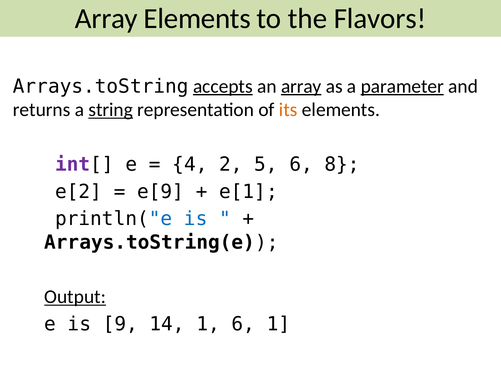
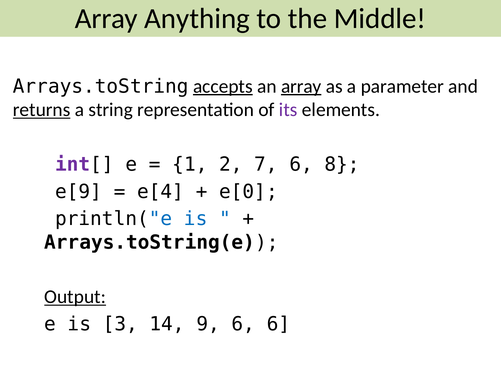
Array Elements: Elements -> Anything
Flavors: Flavors -> Middle
parameter underline: present -> none
returns underline: none -> present
string underline: present -> none
its colour: orange -> purple
4: 4 -> 1
5: 5 -> 7
e[2: e[2 -> e[9
e[9: e[9 -> e[4
e[1: e[1 -> e[0
9: 9 -> 3
14 1: 1 -> 9
6 1: 1 -> 6
